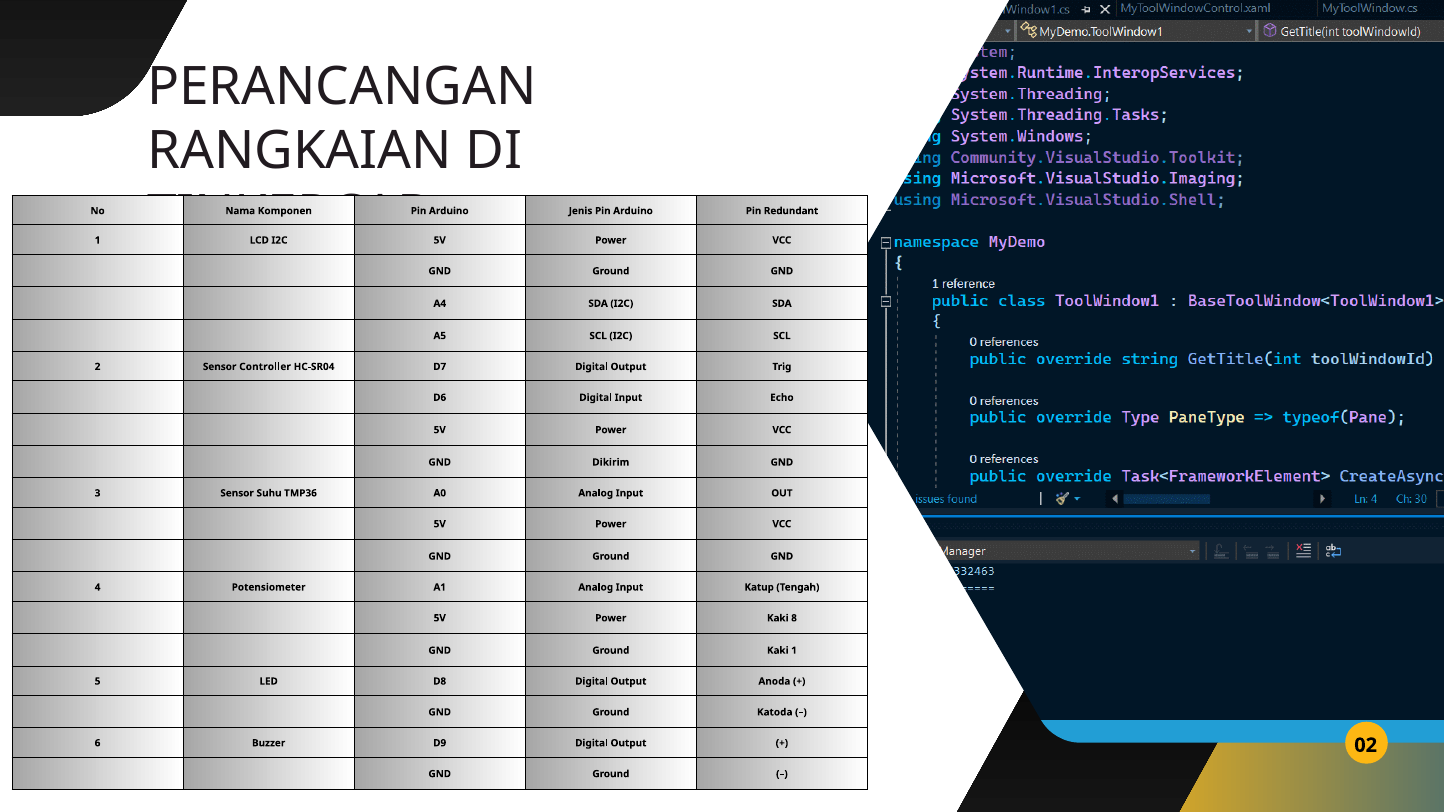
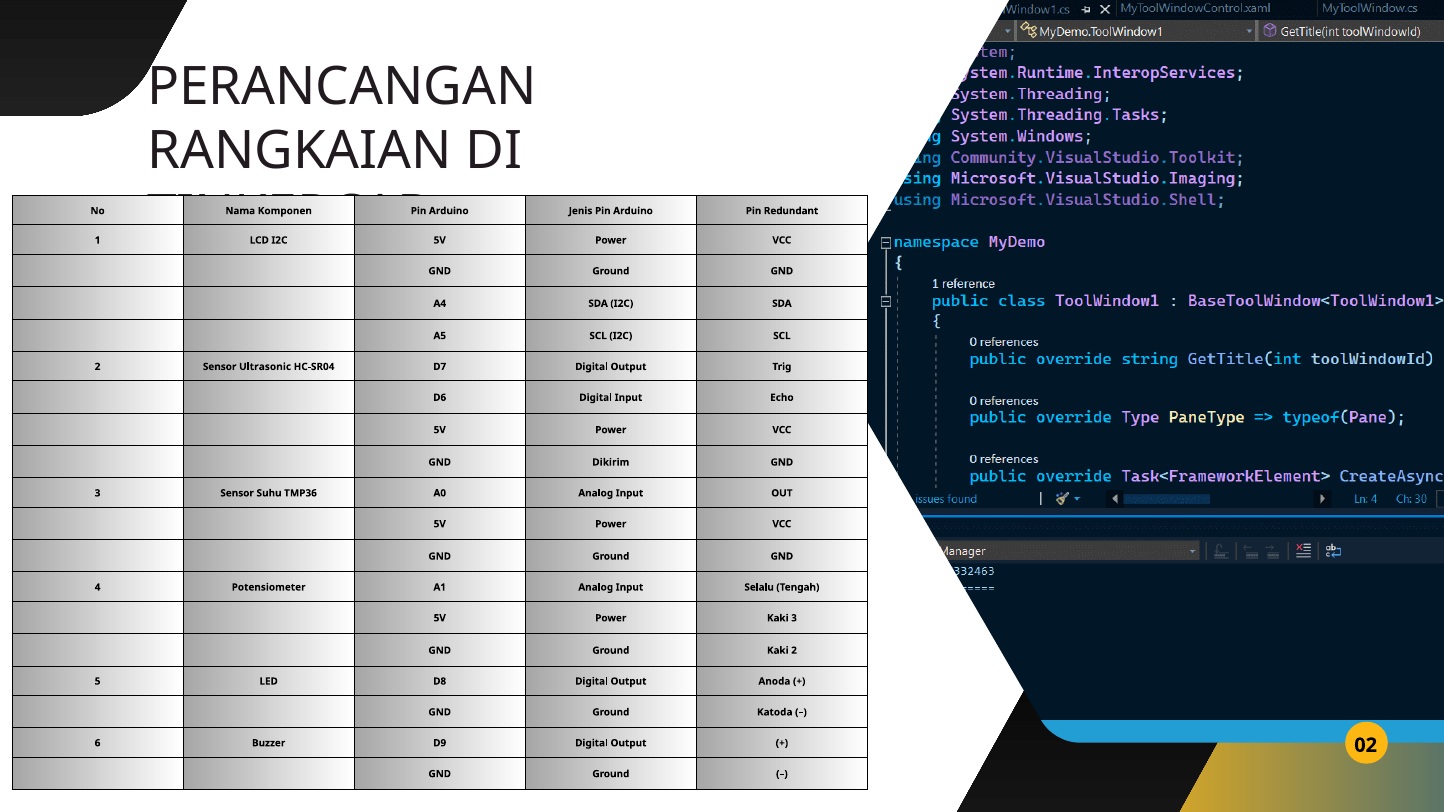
Controller: Controller -> Ultrasonic
Katup: Katup -> Selalu
Kaki 8: 8 -> 3
Kaki 1: 1 -> 2
